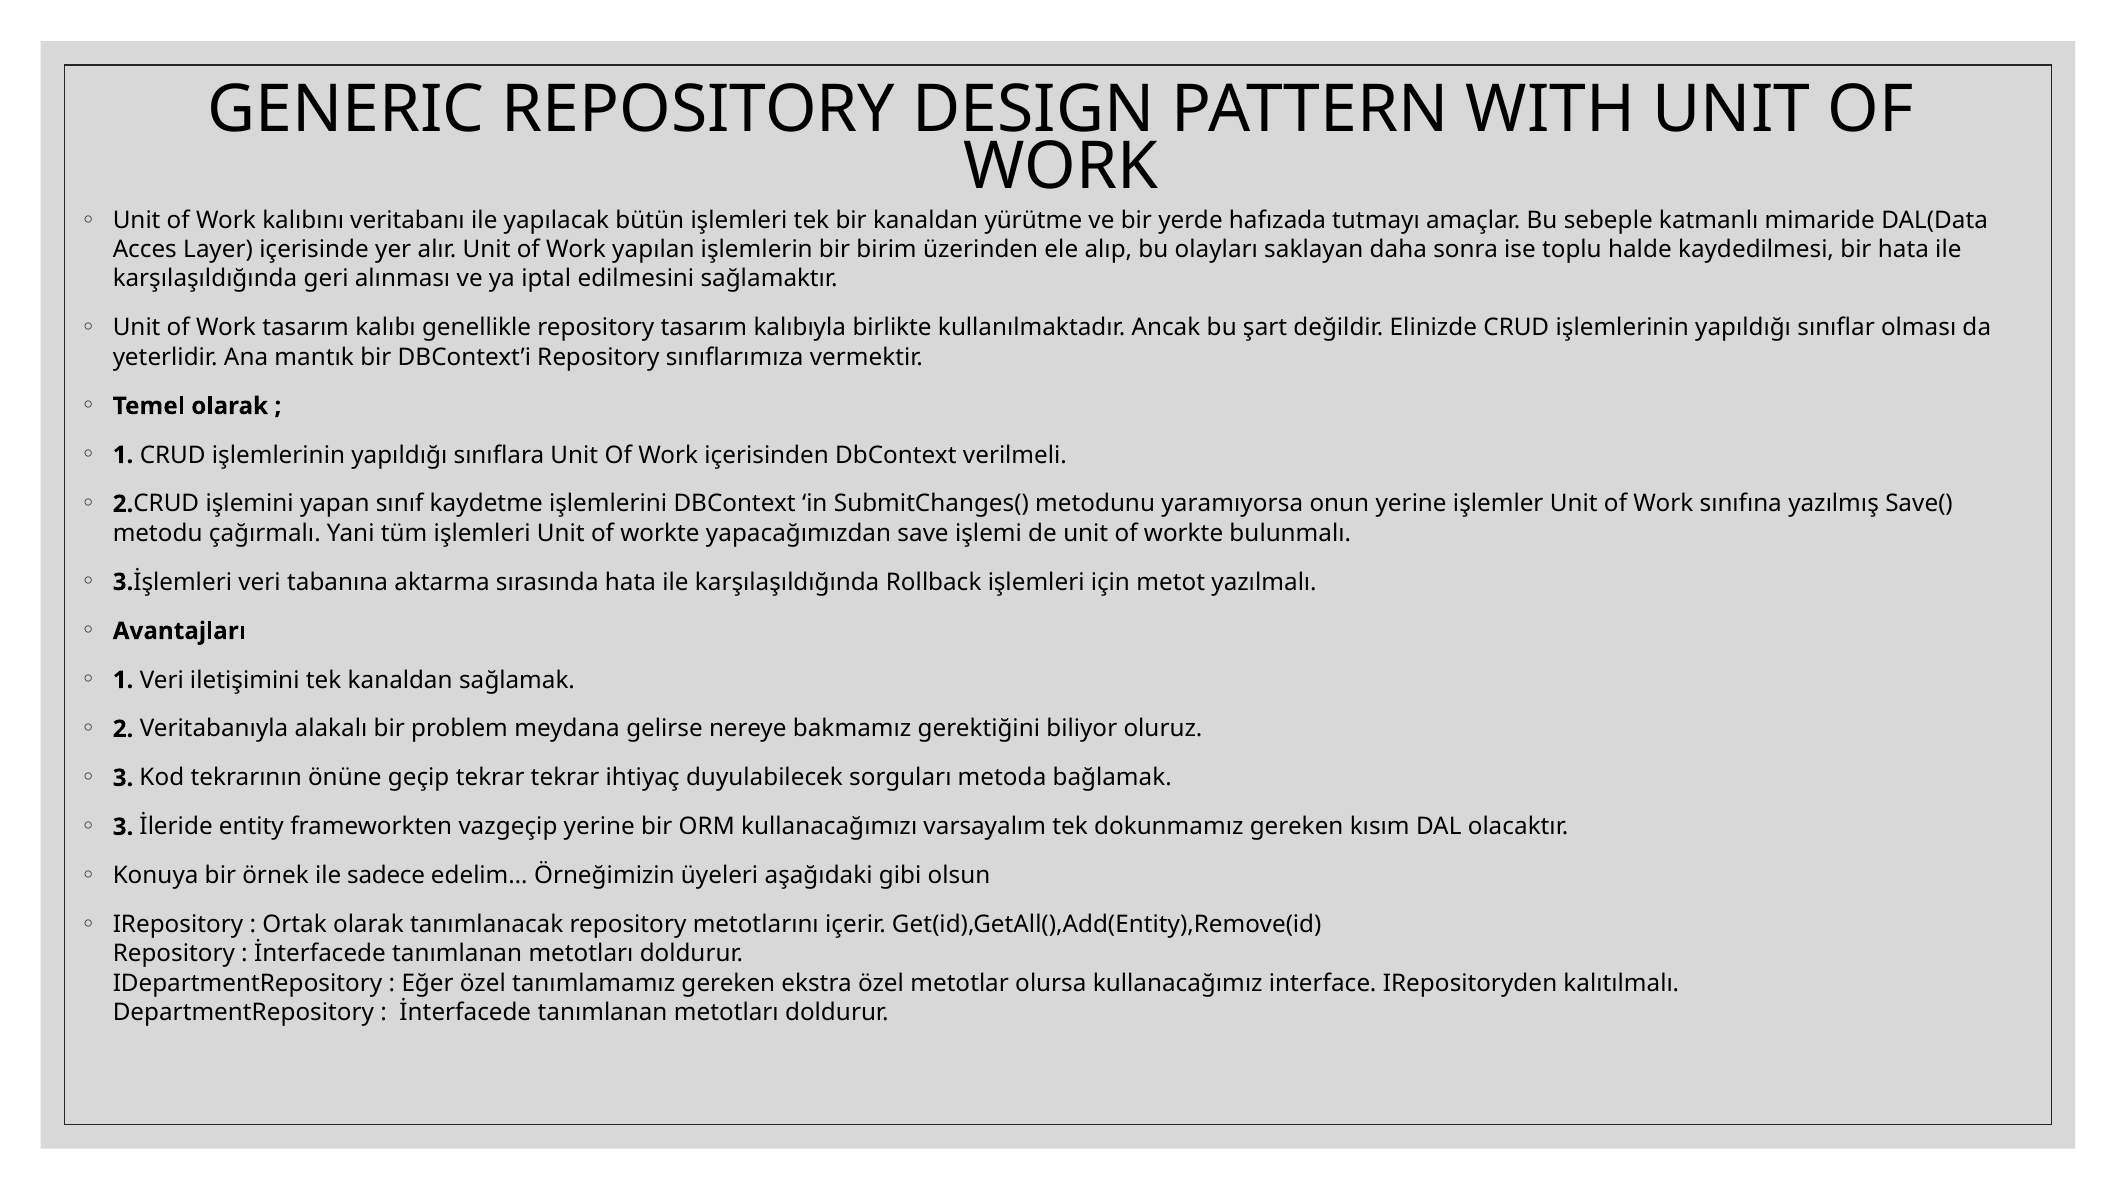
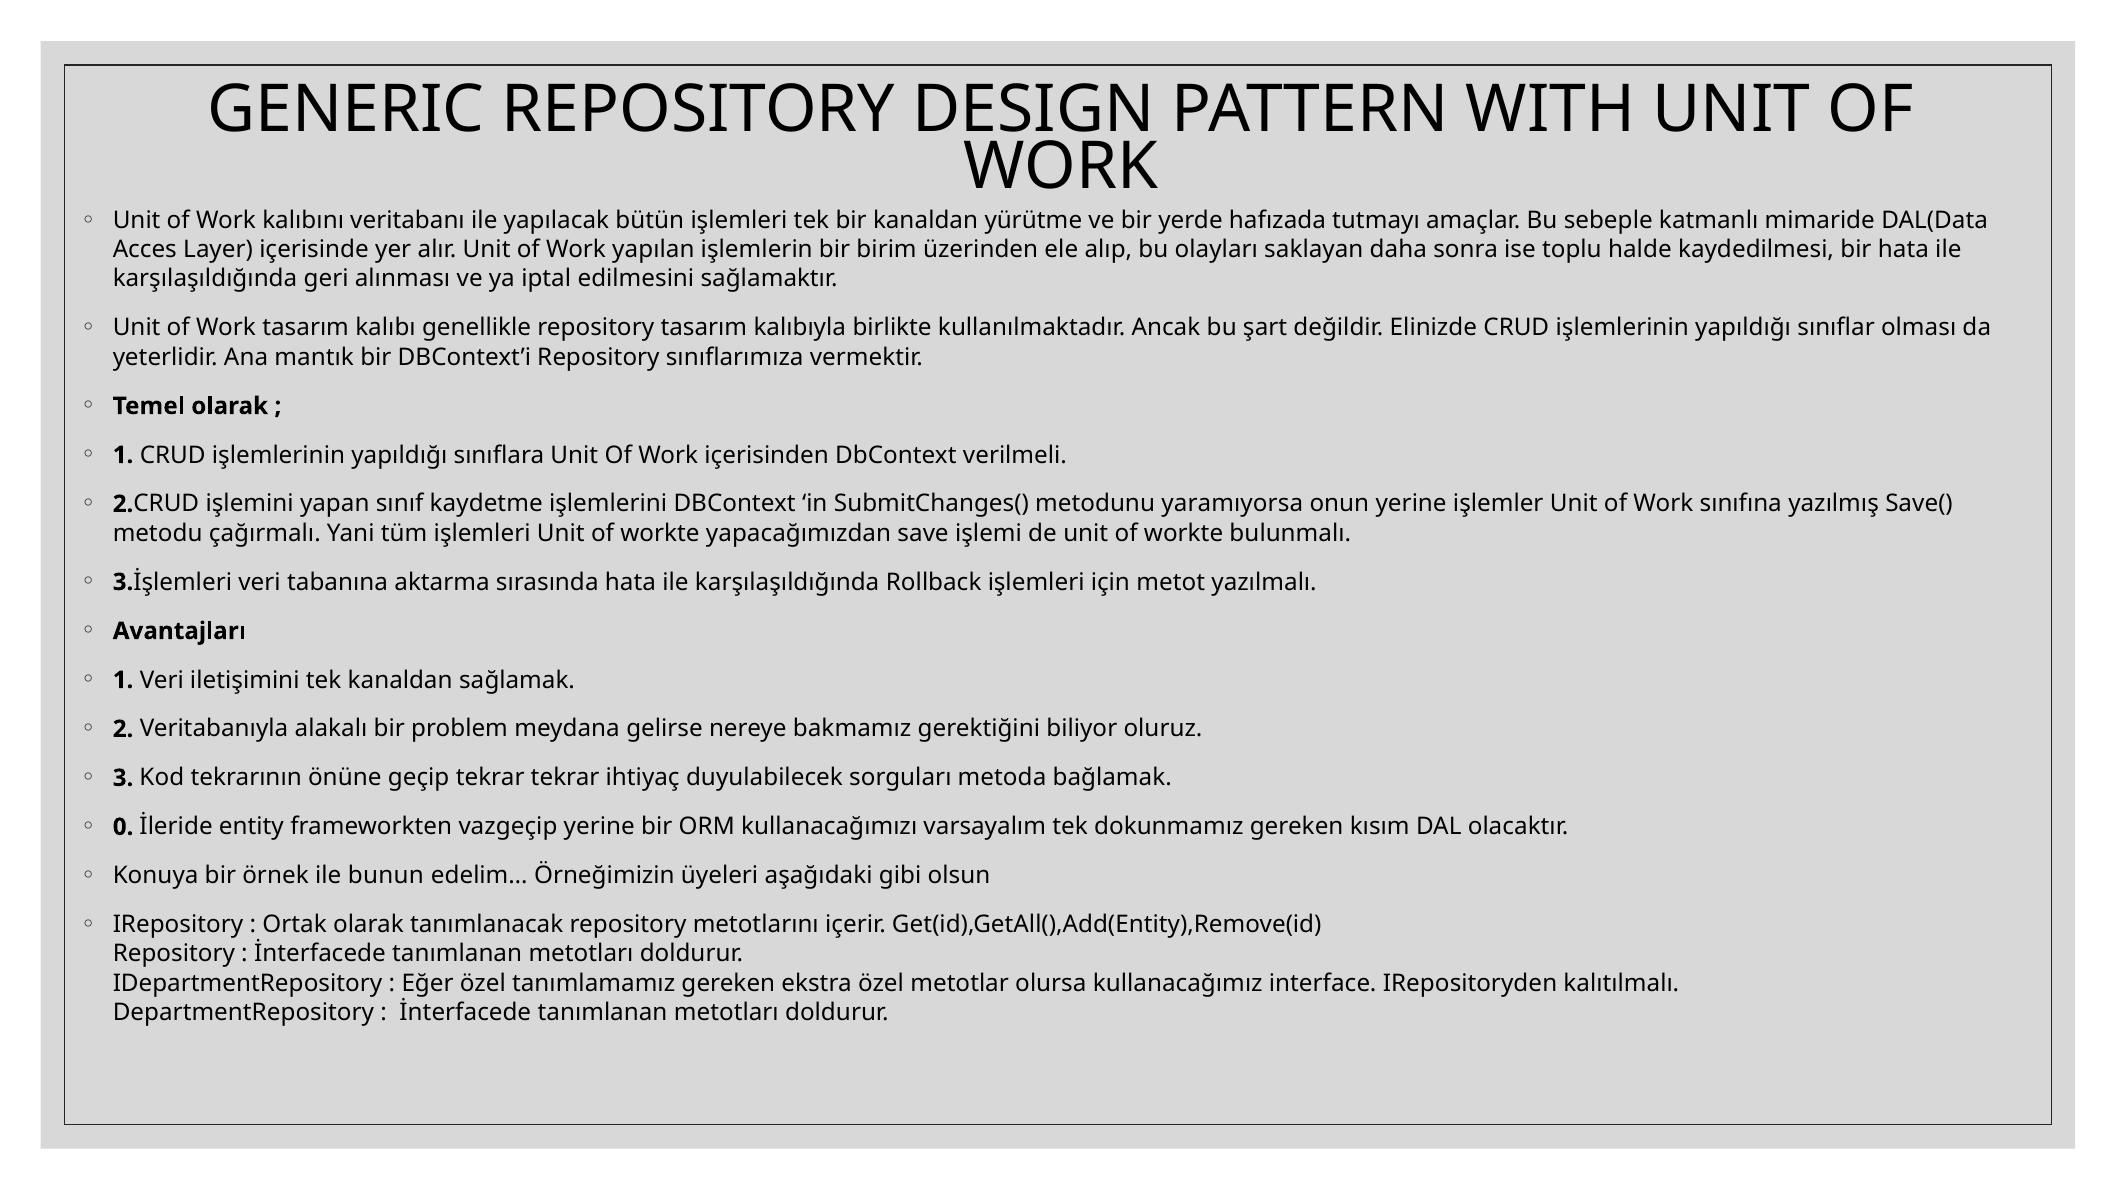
3 at (123, 827): 3 -> 0
sadece: sadece -> bunun
